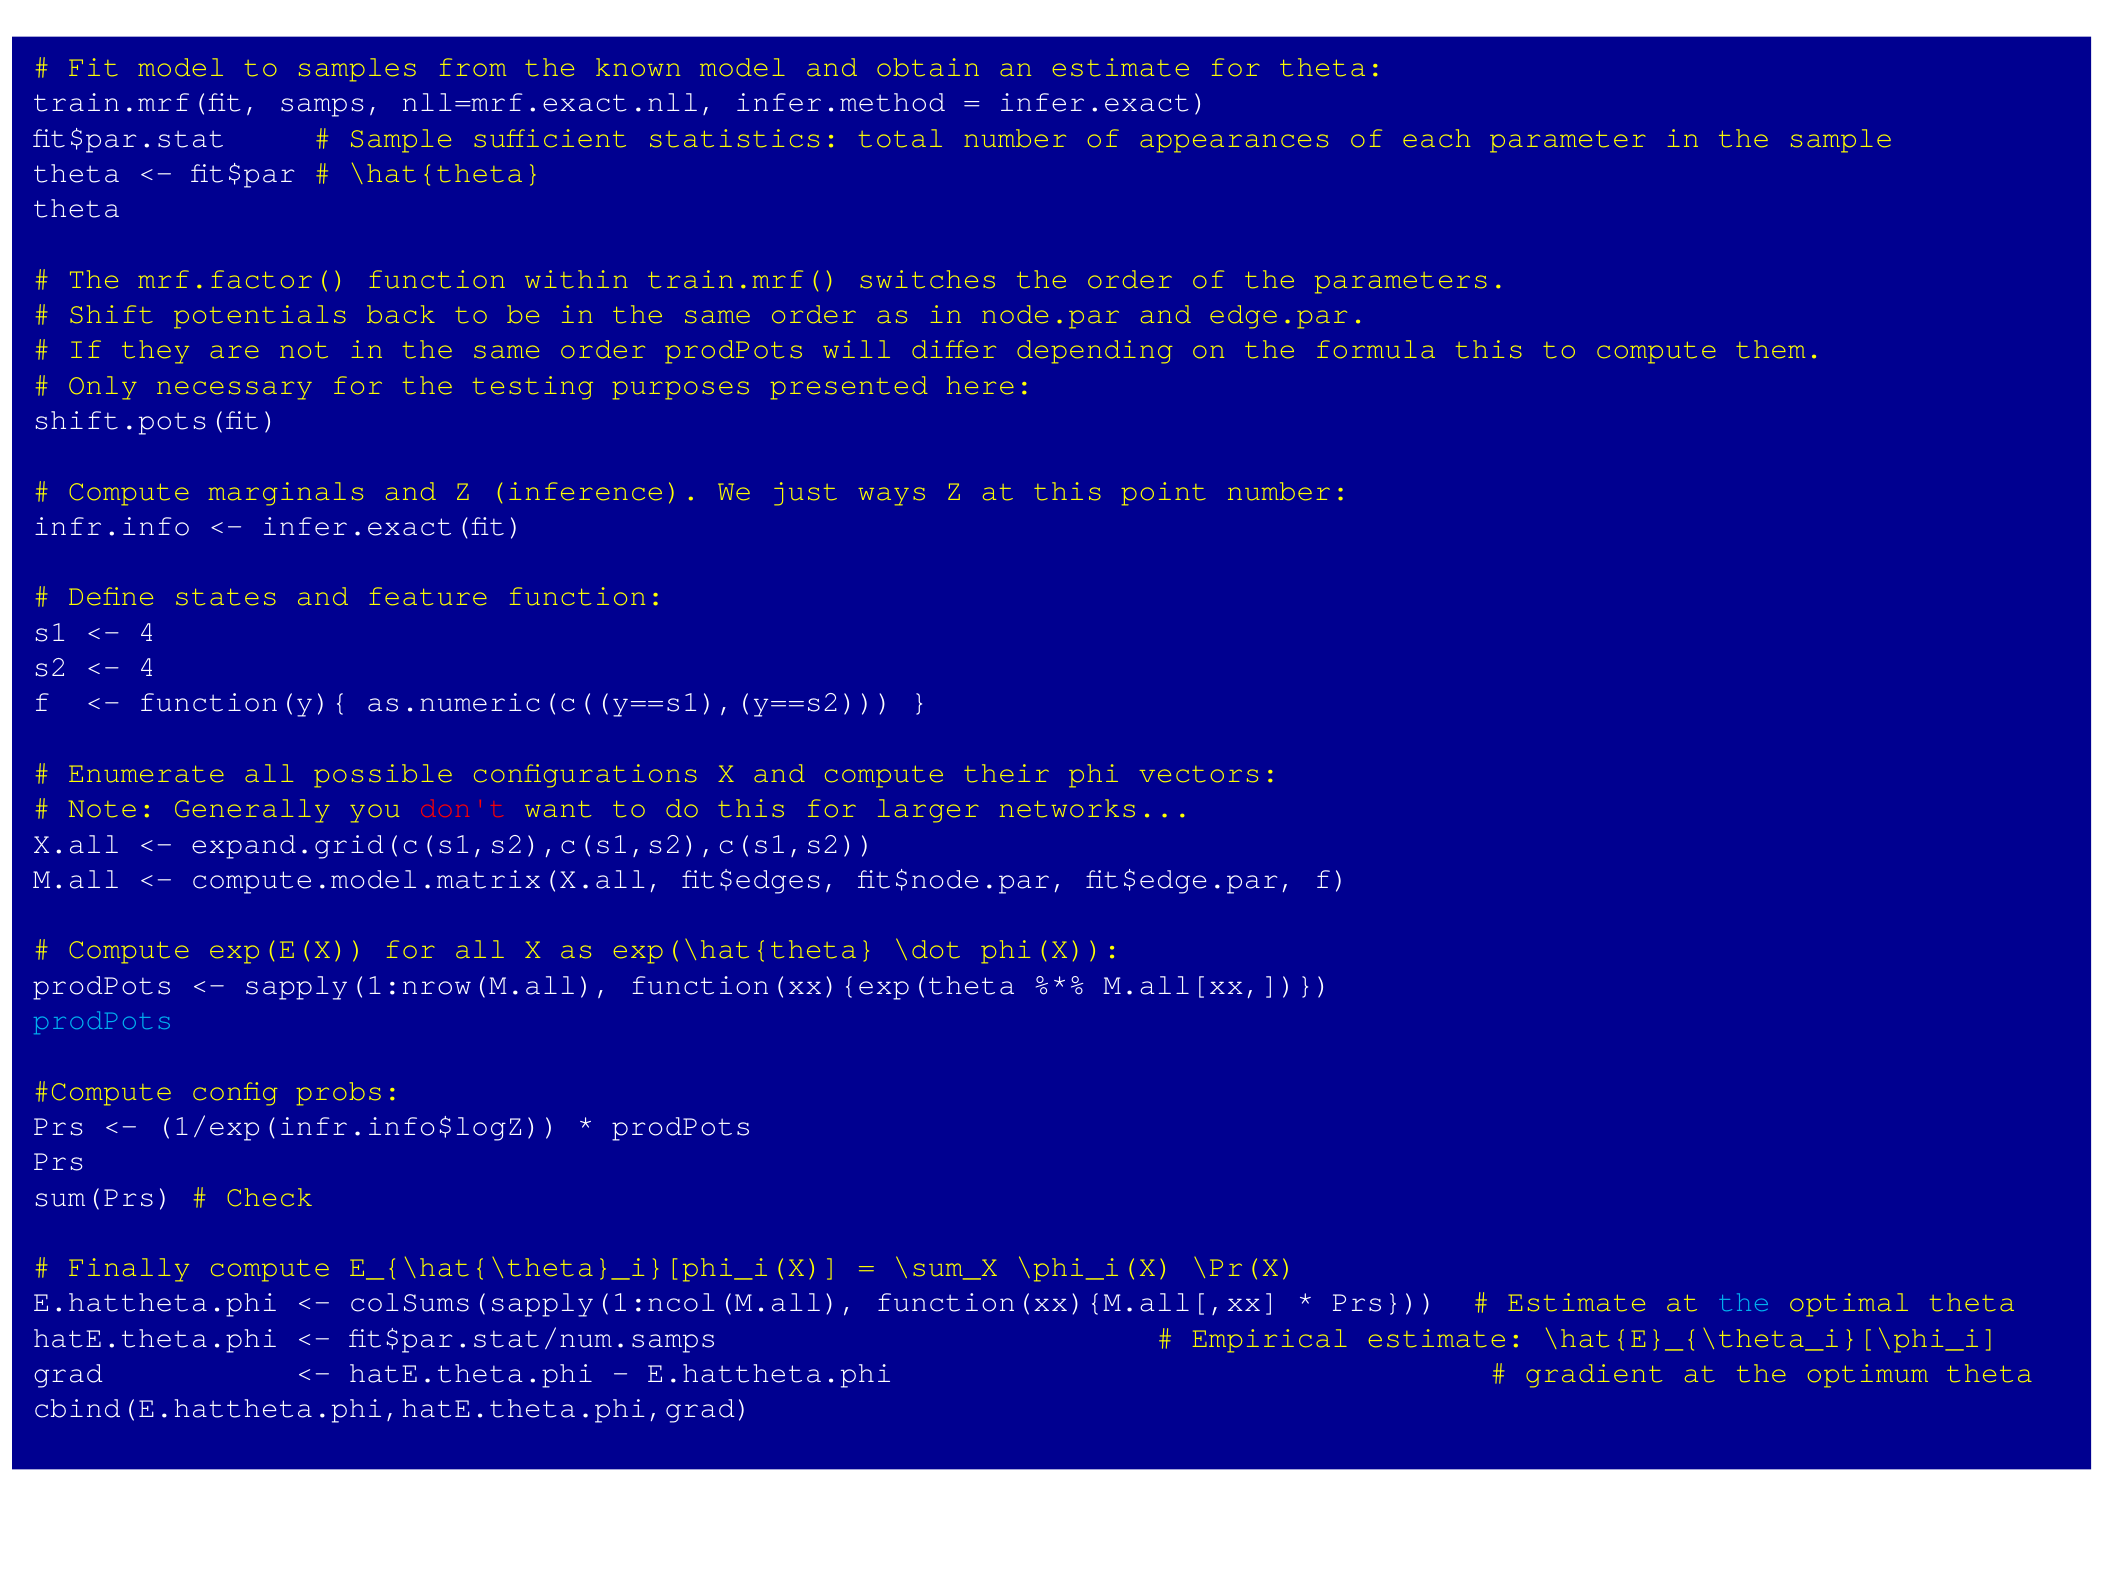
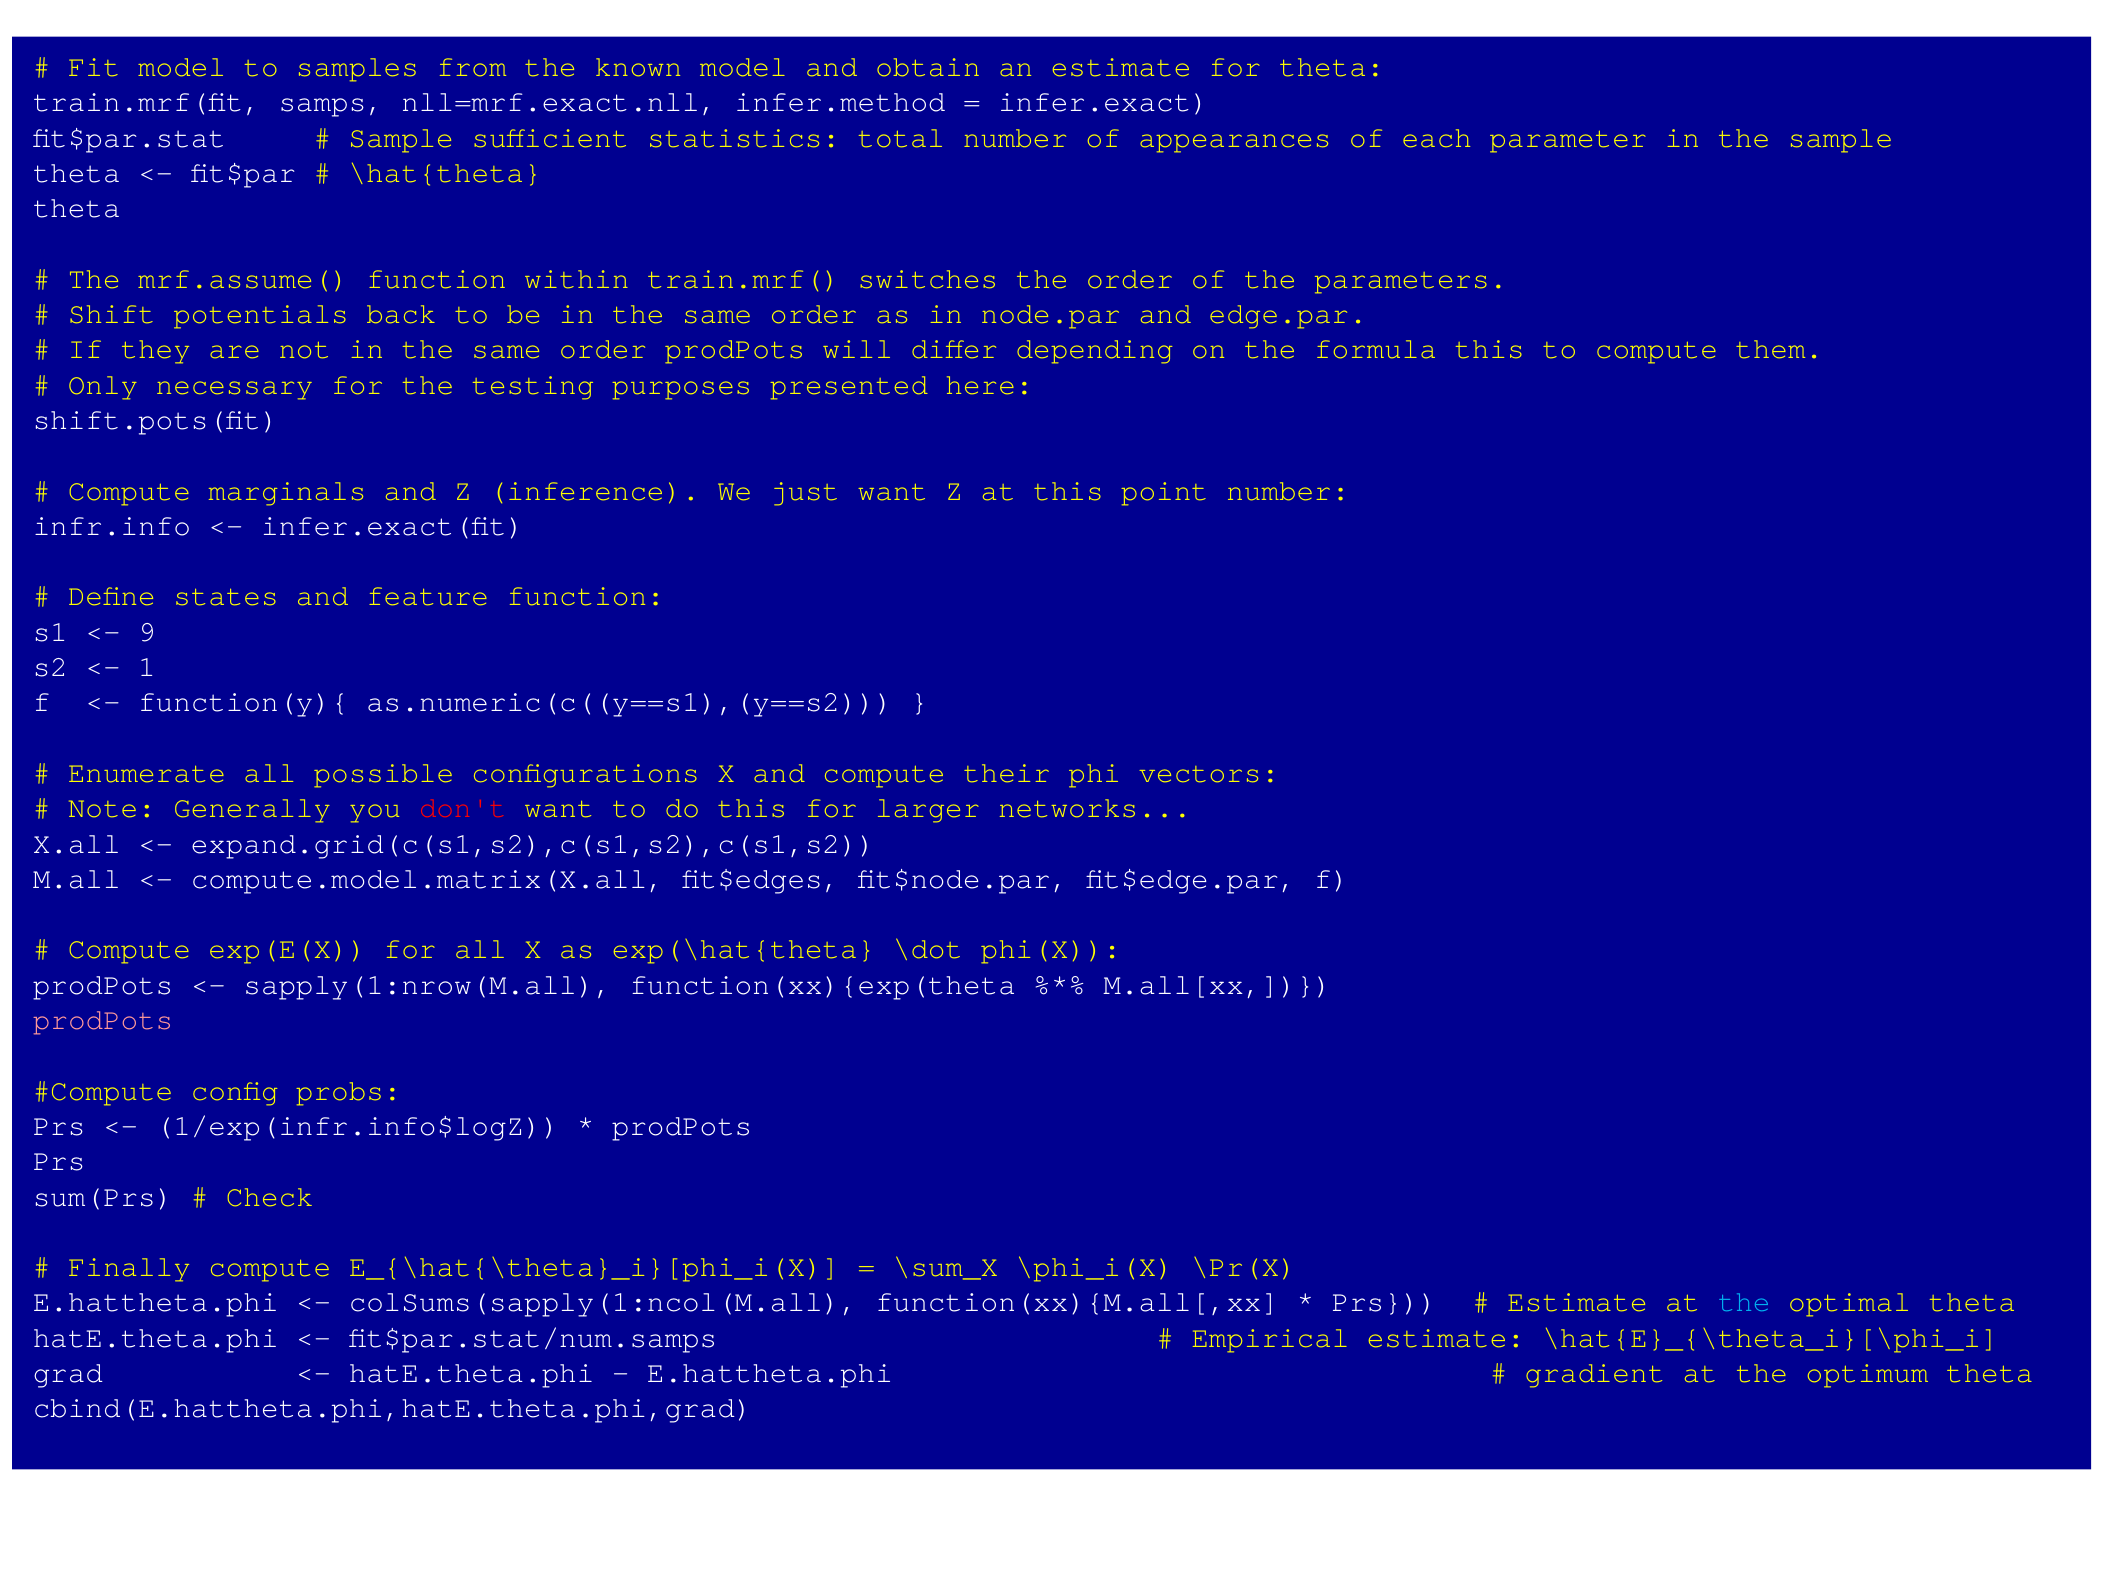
mrf.factor(: mrf.factor( -> mrf.assume(
just ways: ways -> want
4 at (147, 632): 4 -> 9
4 at (147, 667): 4 -> 1
prodPots at (103, 1020) colour: light blue -> pink
